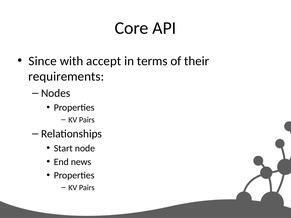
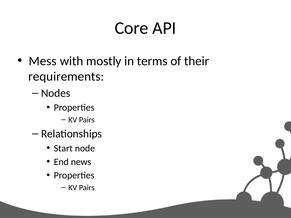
Since: Since -> Mess
accept: accept -> mostly
